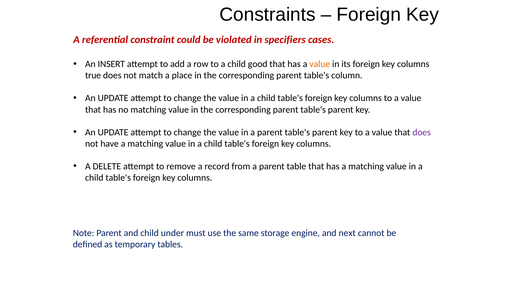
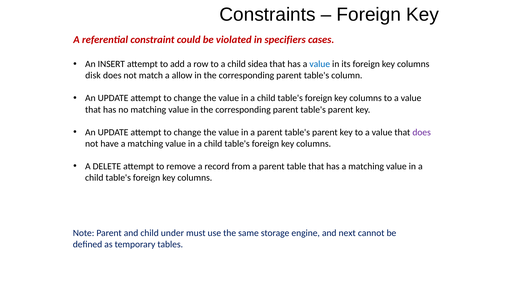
good: good -> sidea
value at (320, 64) colour: orange -> blue
true: true -> disk
place: place -> allow
